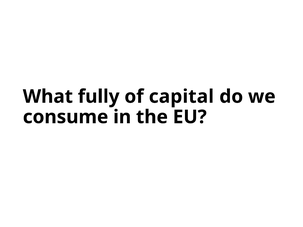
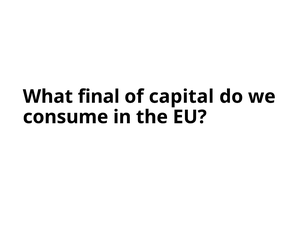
fully: fully -> final
